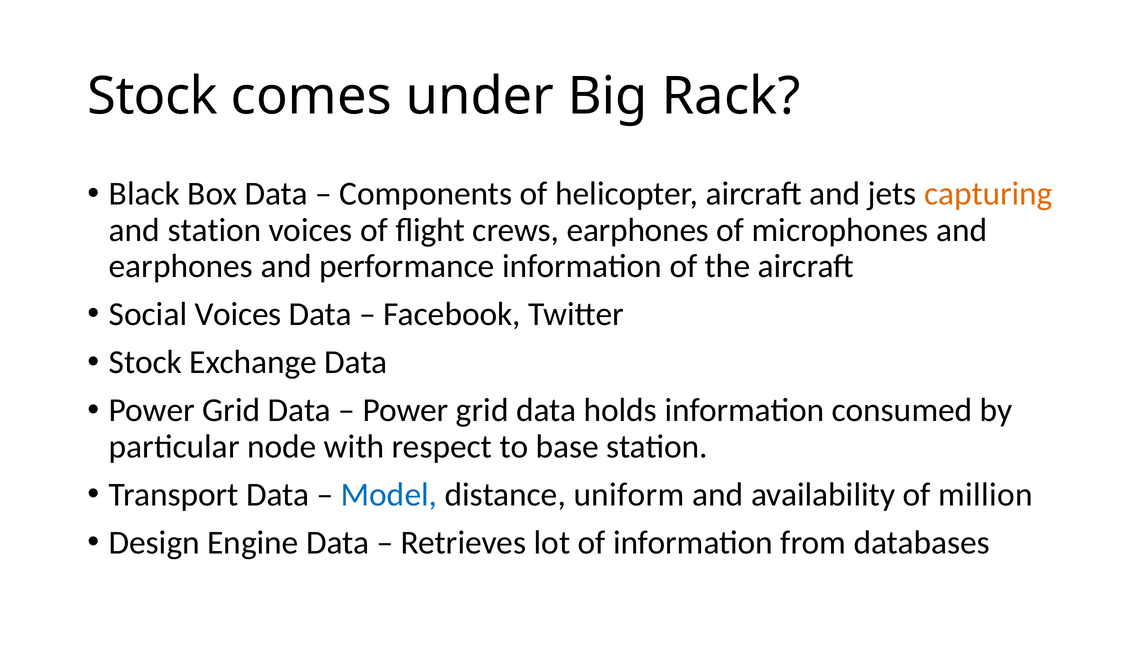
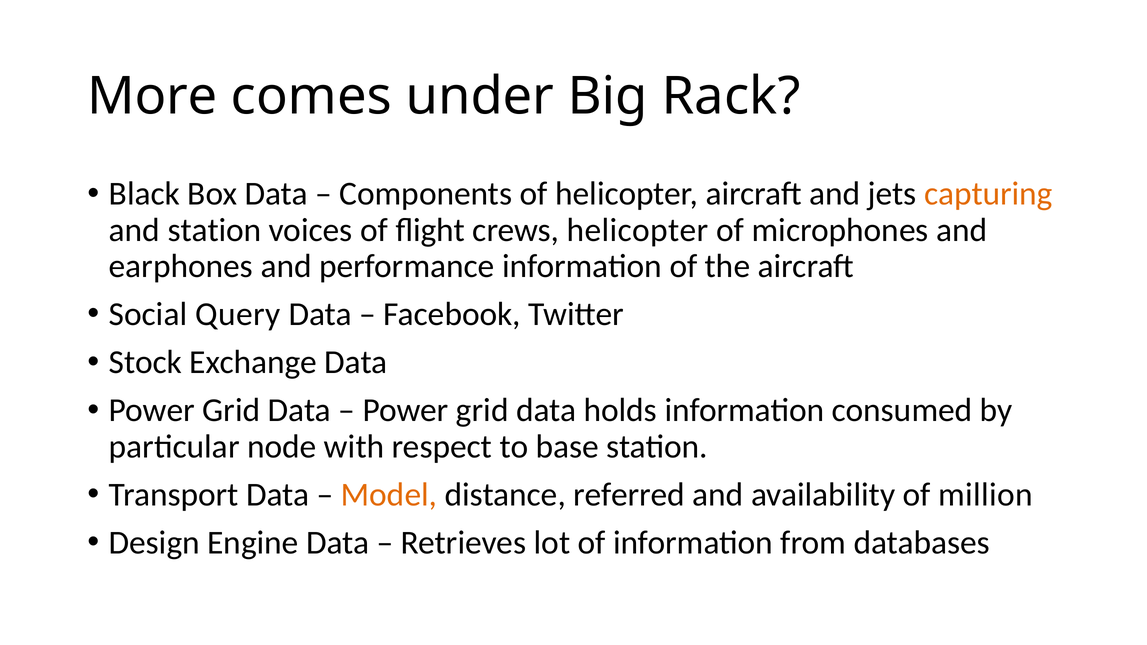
Stock at (153, 96): Stock -> More
crews earphones: earphones -> helicopter
Social Voices: Voices -> Query
Model colour: blue -> orange
uniform: uniform -> referred
